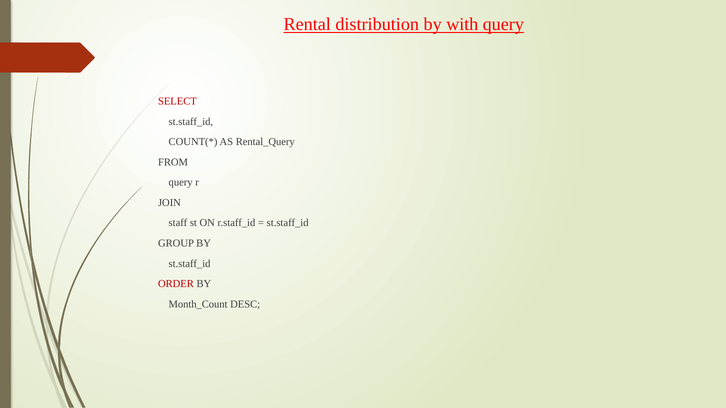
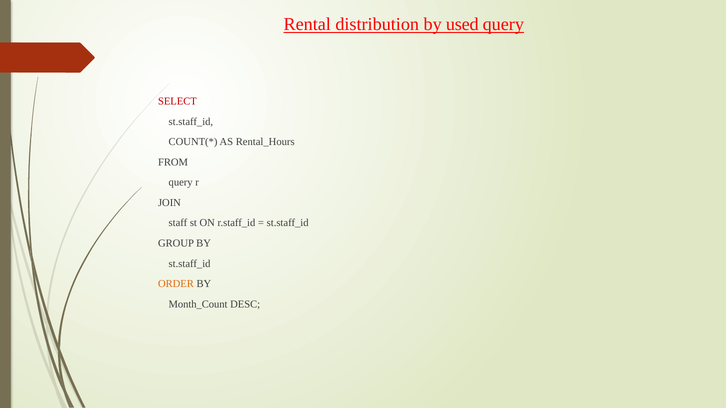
with: with -> used
Rental_Query: Rental_Query -> Rental_Hours
ORDER colour: red -> orange
